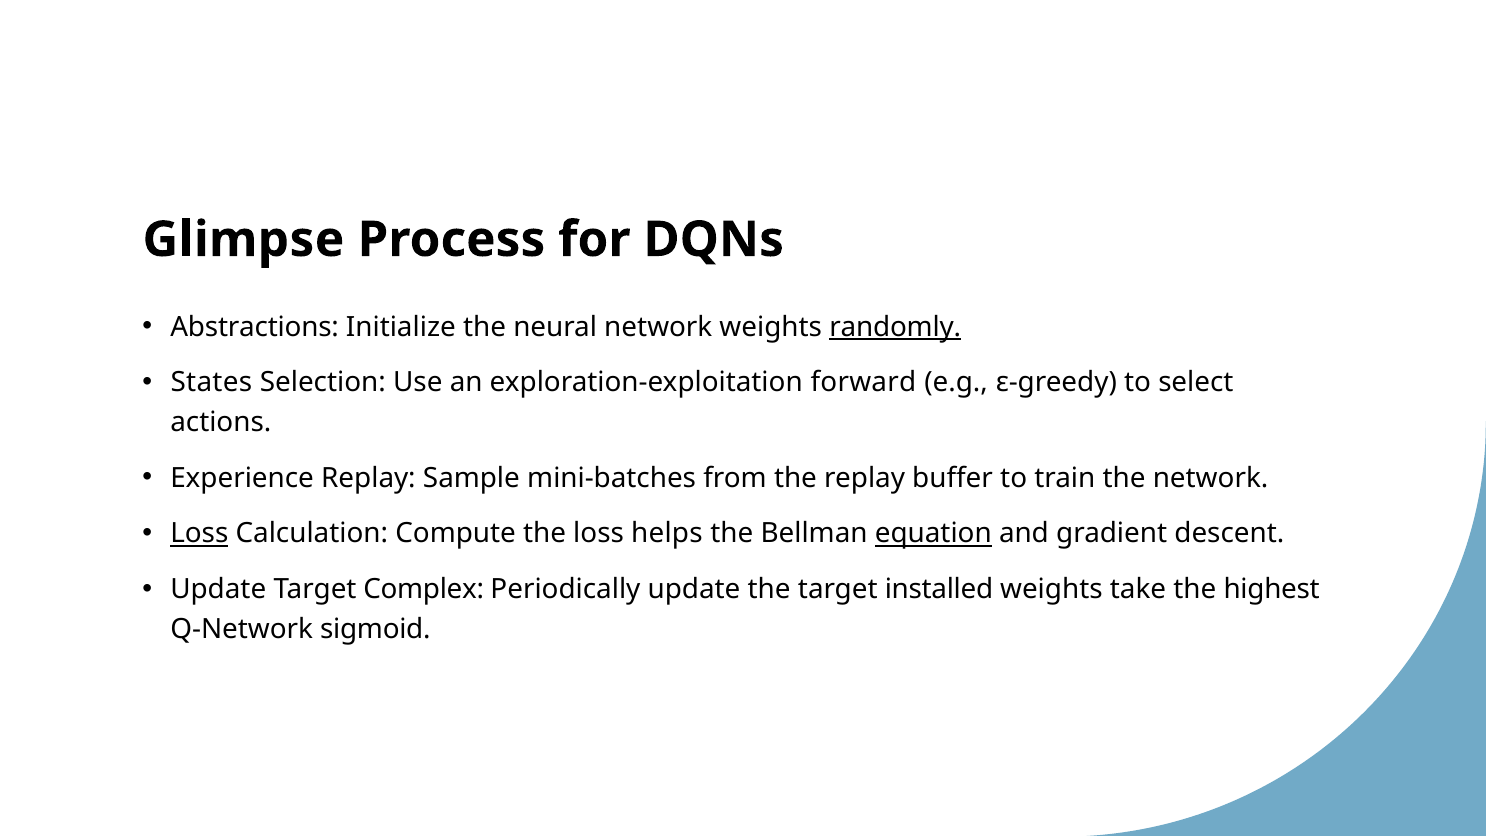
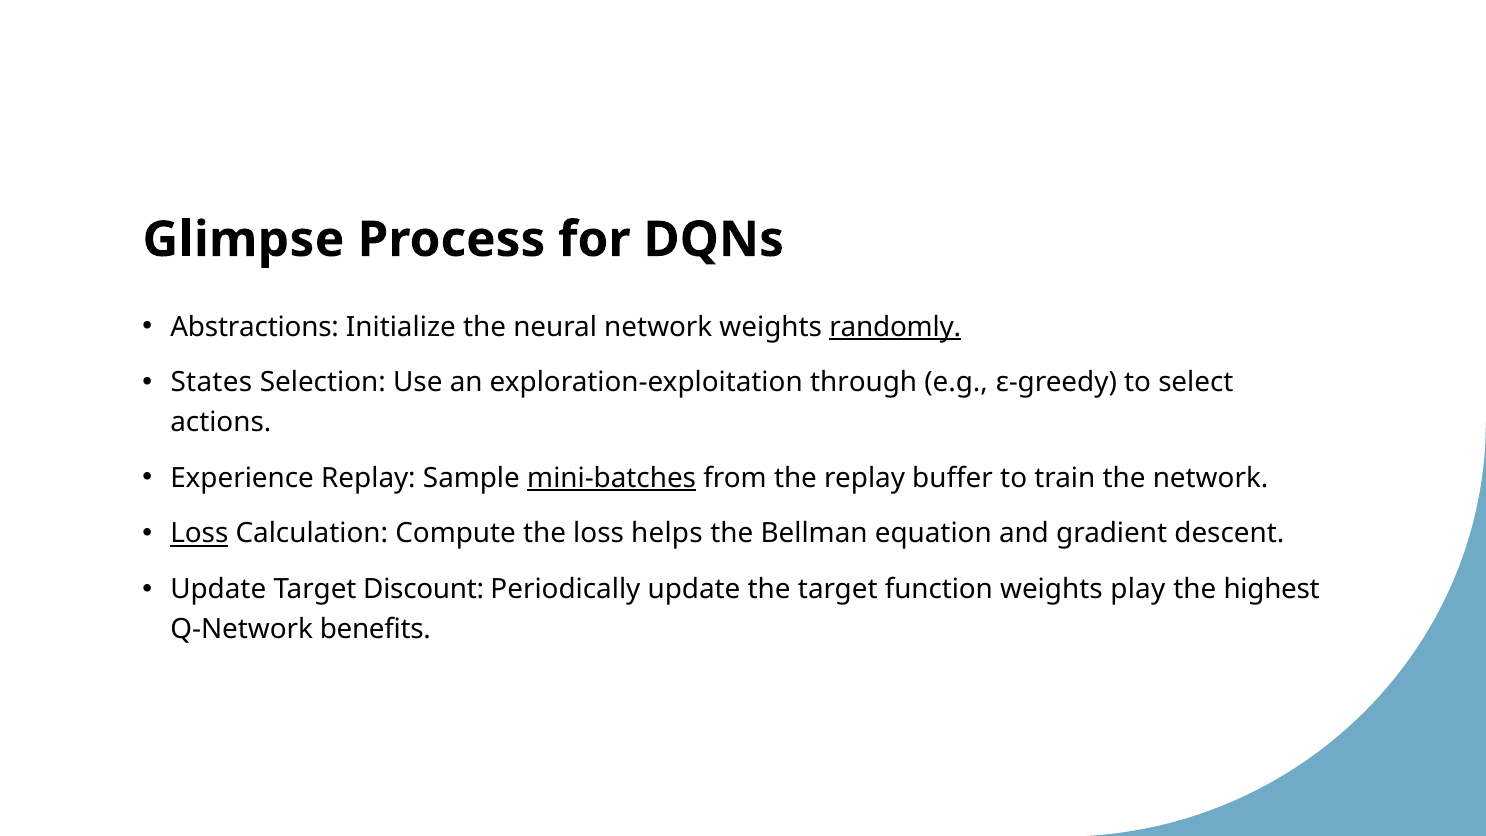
forward: forward -> through
mini-batches underline: none -> present
equation underline: present -> none
Complex: Complex -> Discount
installed: installed -> function
take: take -> play
sigmoid: sigmoid -> benefits
